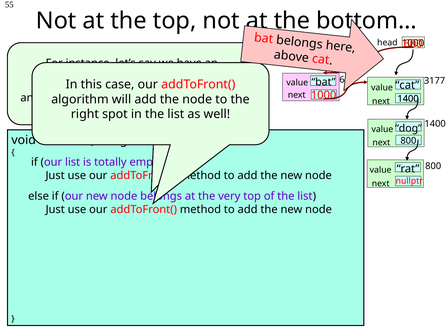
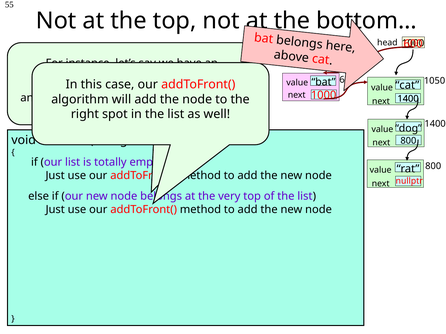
3177: 3177 -> 1050
